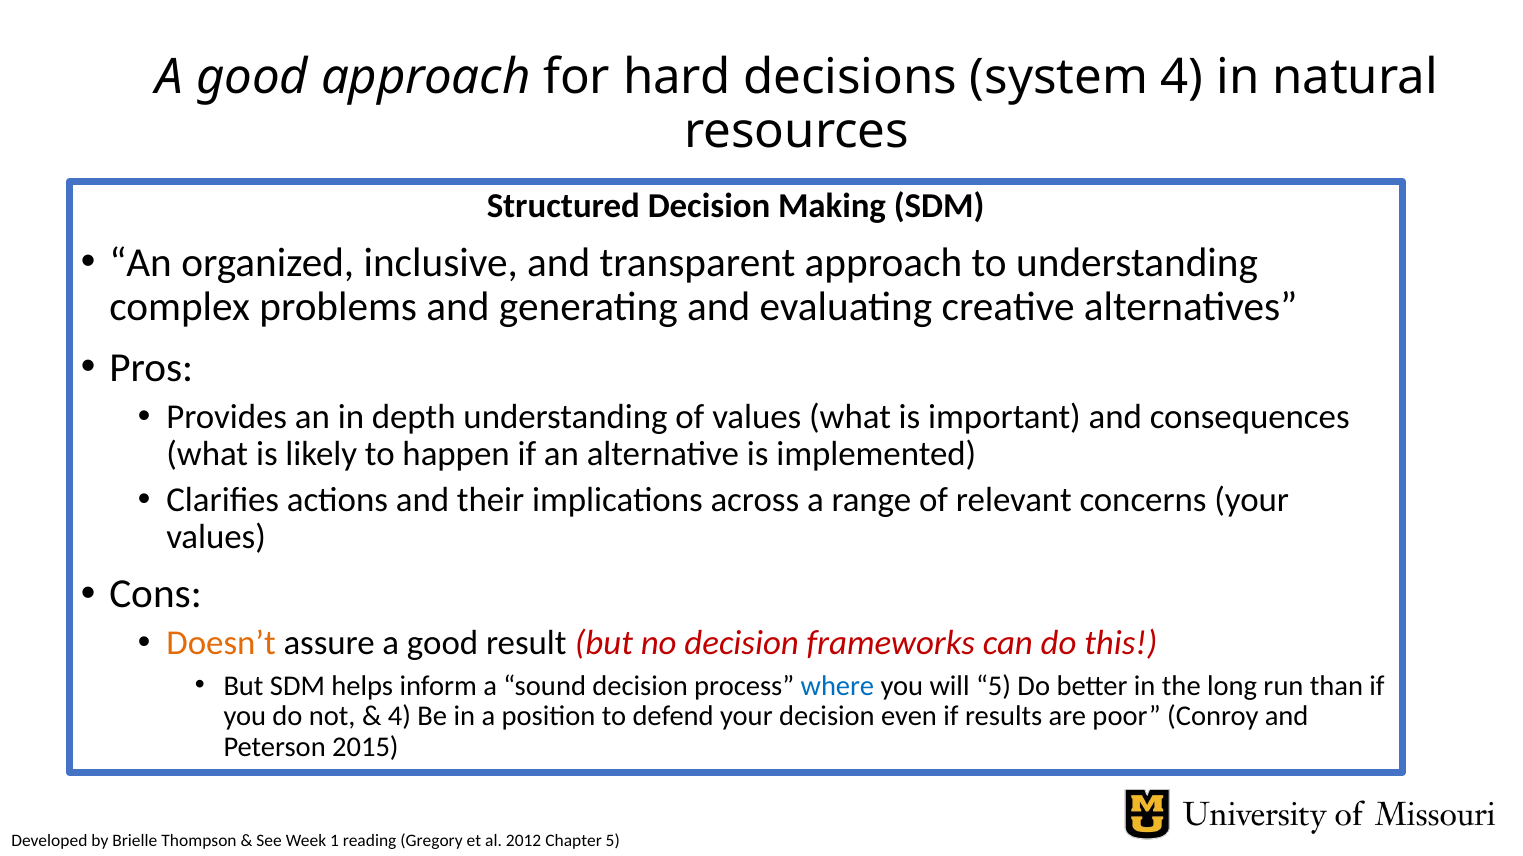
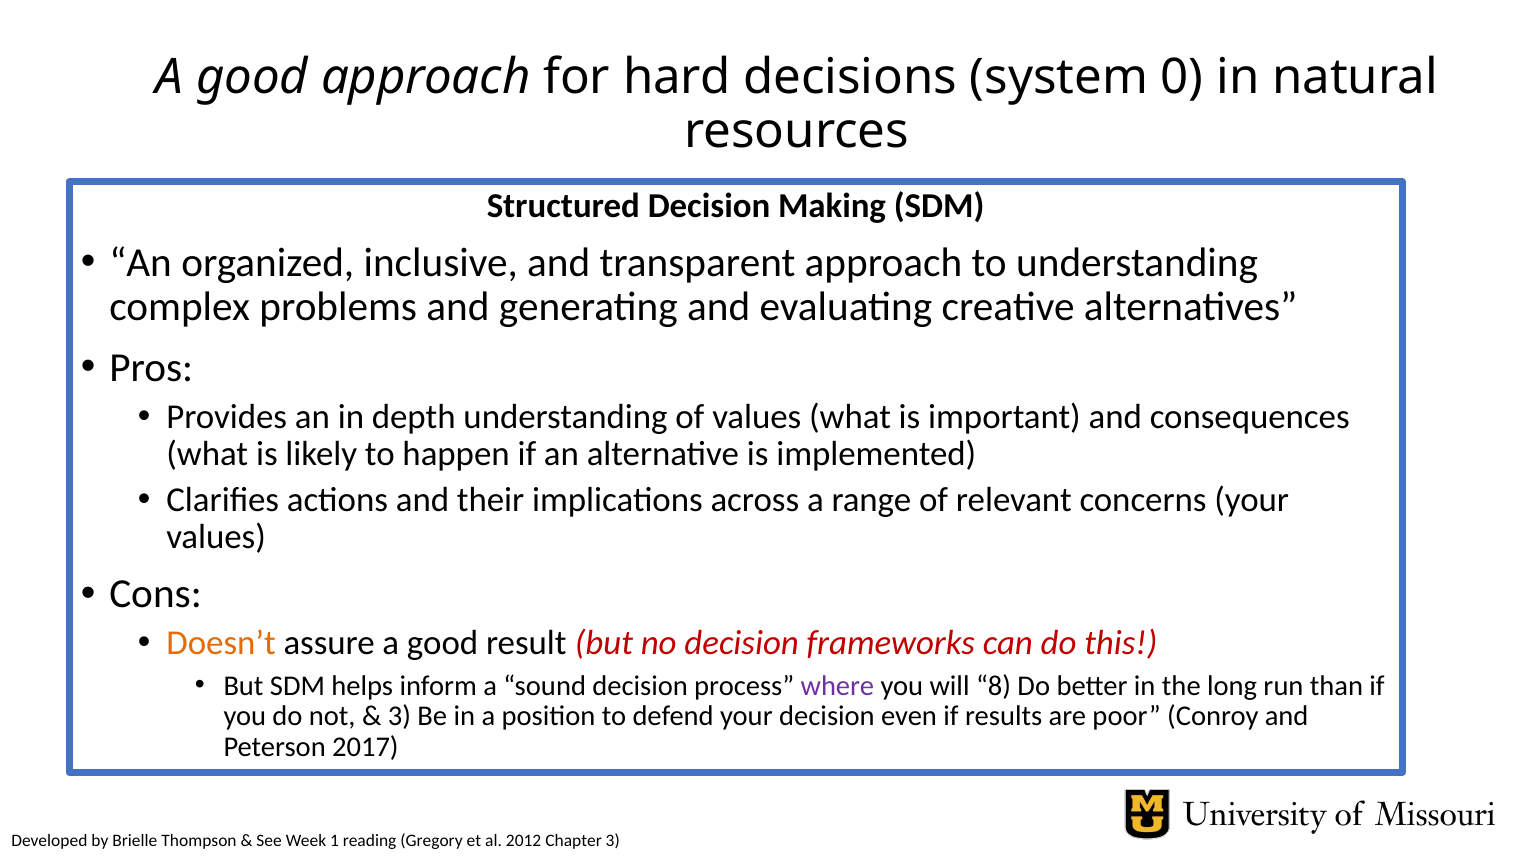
system 4: 4 -> 0
where colour: blue -> purple
will 5: 5 -> 8
4 at (400, 717): 4 -> 3
2015: 2015 -> 2017
Chapter 5: 5 -> 3
